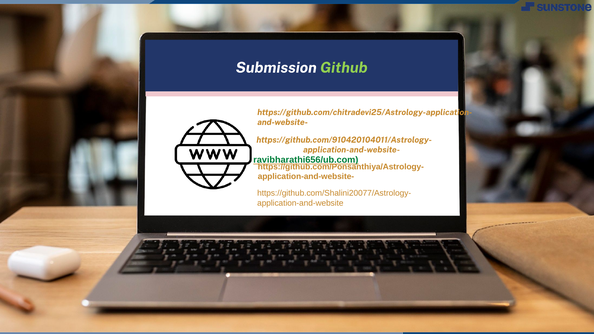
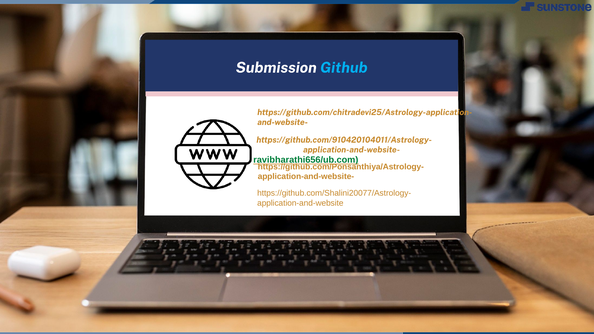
Github colour: light green -> light blue
